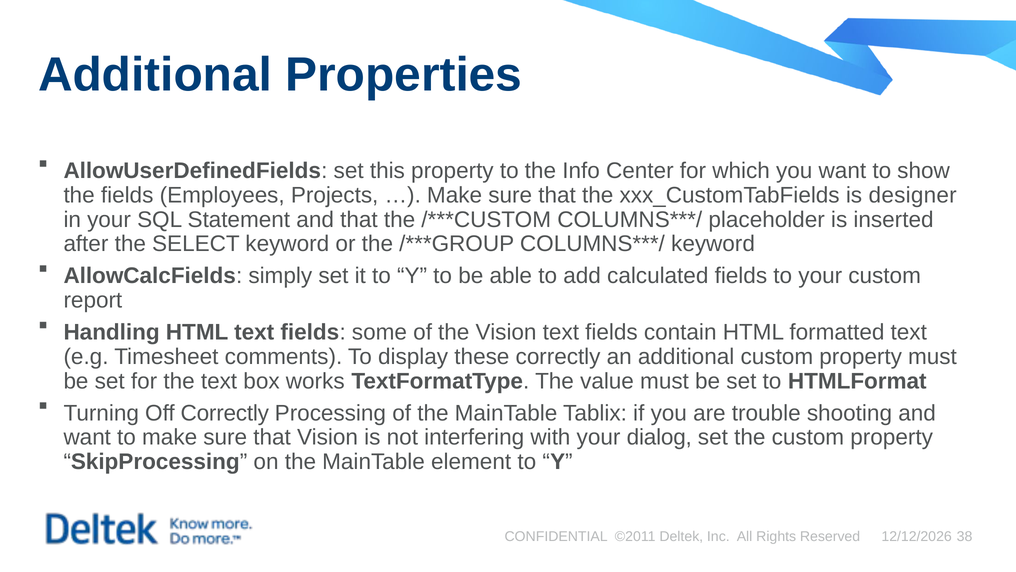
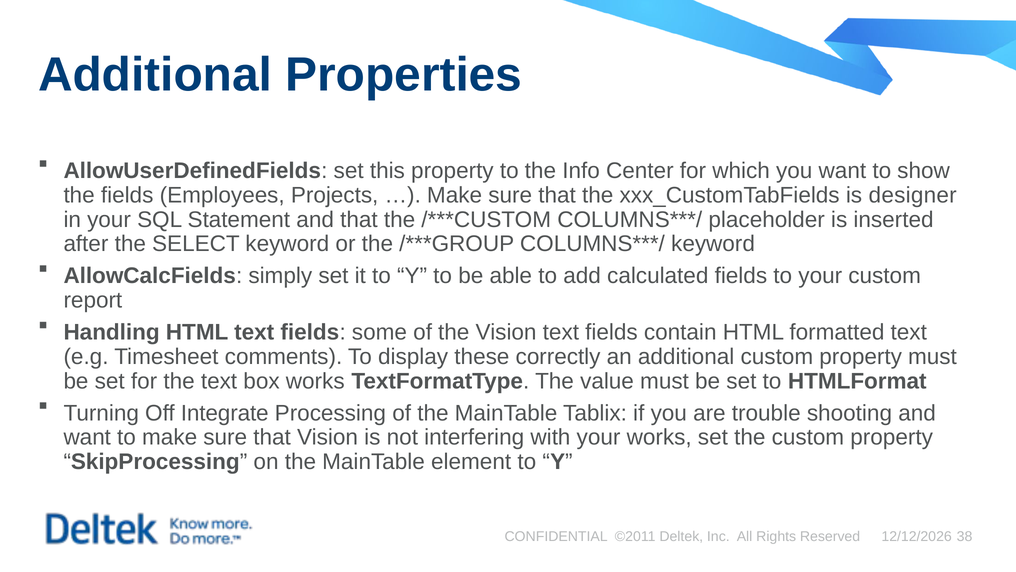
Off Correctly: Correctly -> Integrate
your dialog: dialog -> works
